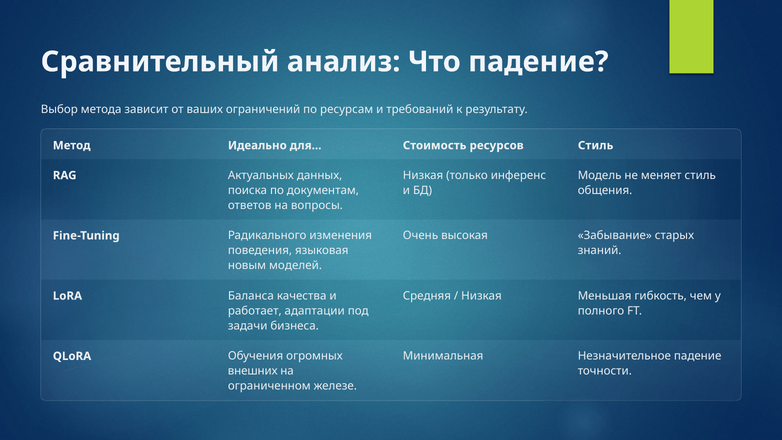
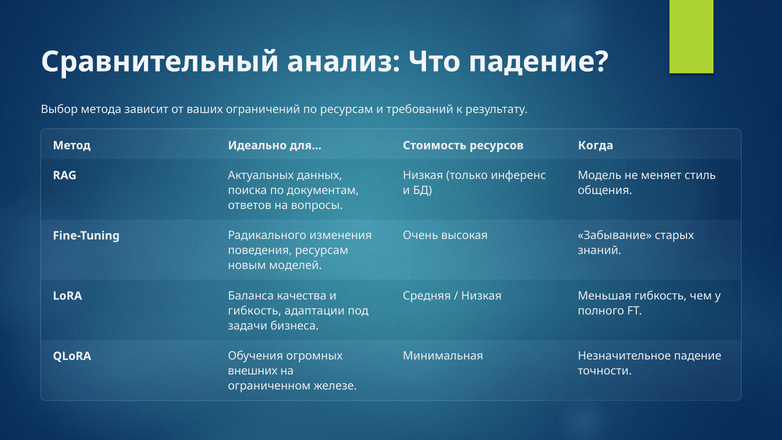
ресурсов Стиль: Стиль -> Когда
поведения языковая: языковая -> ресурсам
работает at (255, 311): работает -> гибкость
